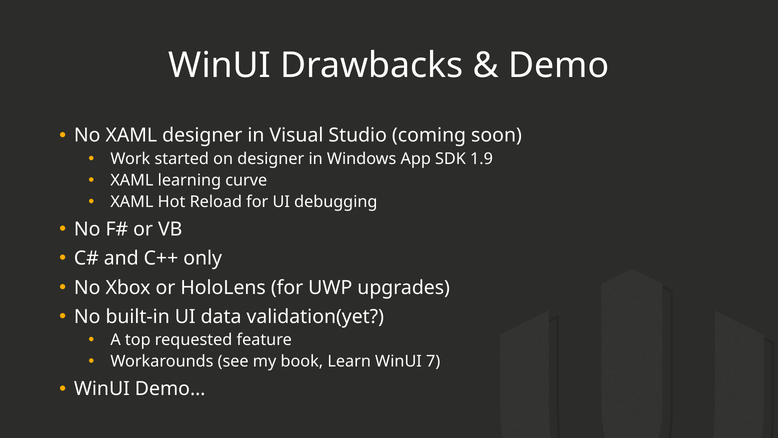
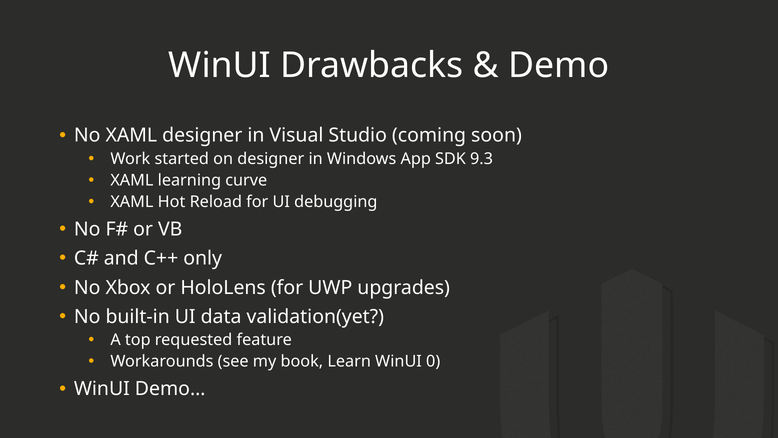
1.9: 1.9 -> 9.3
7: 7 -> 0
